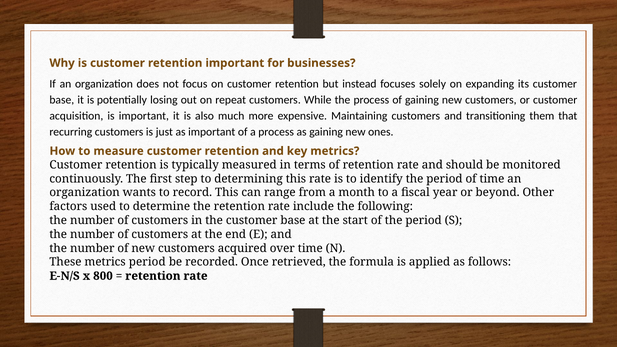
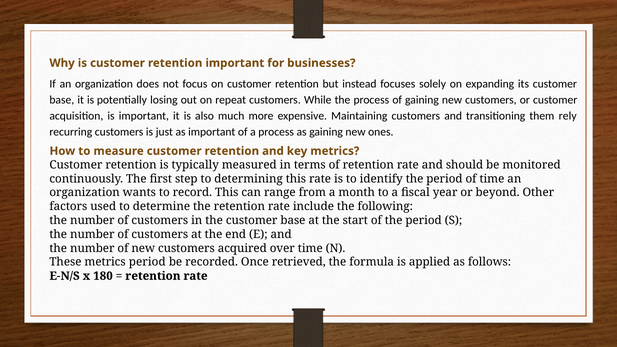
that: that -> rely
800: 800 -> 180
